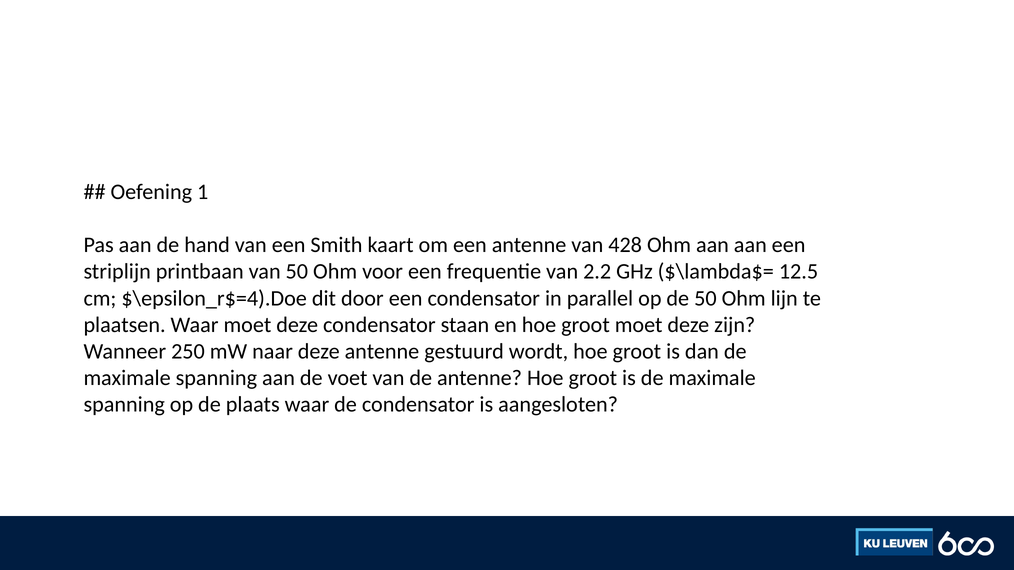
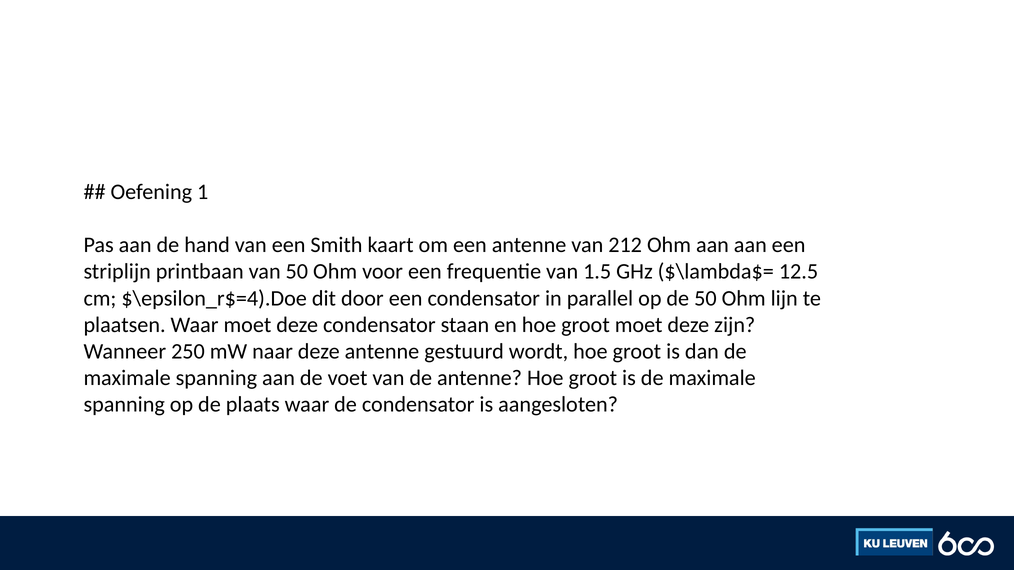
428: 428 -> 212
2.2: 2.2 -> 1.5
